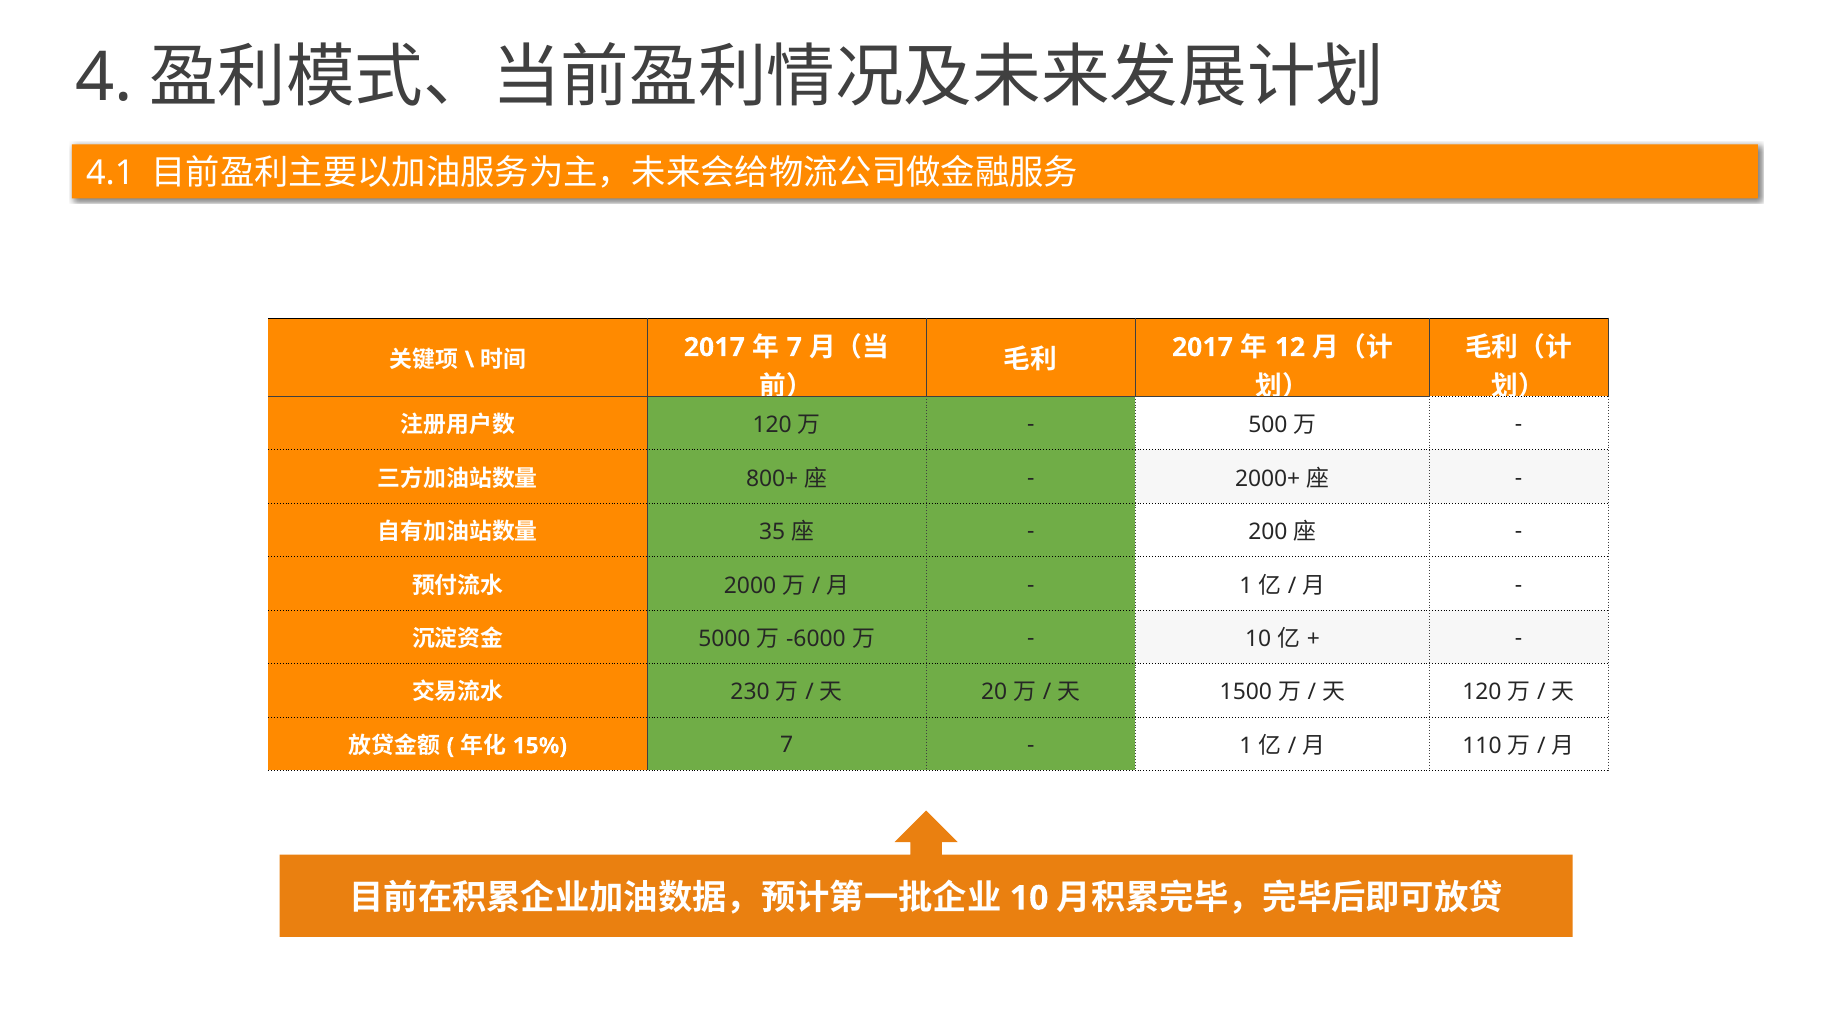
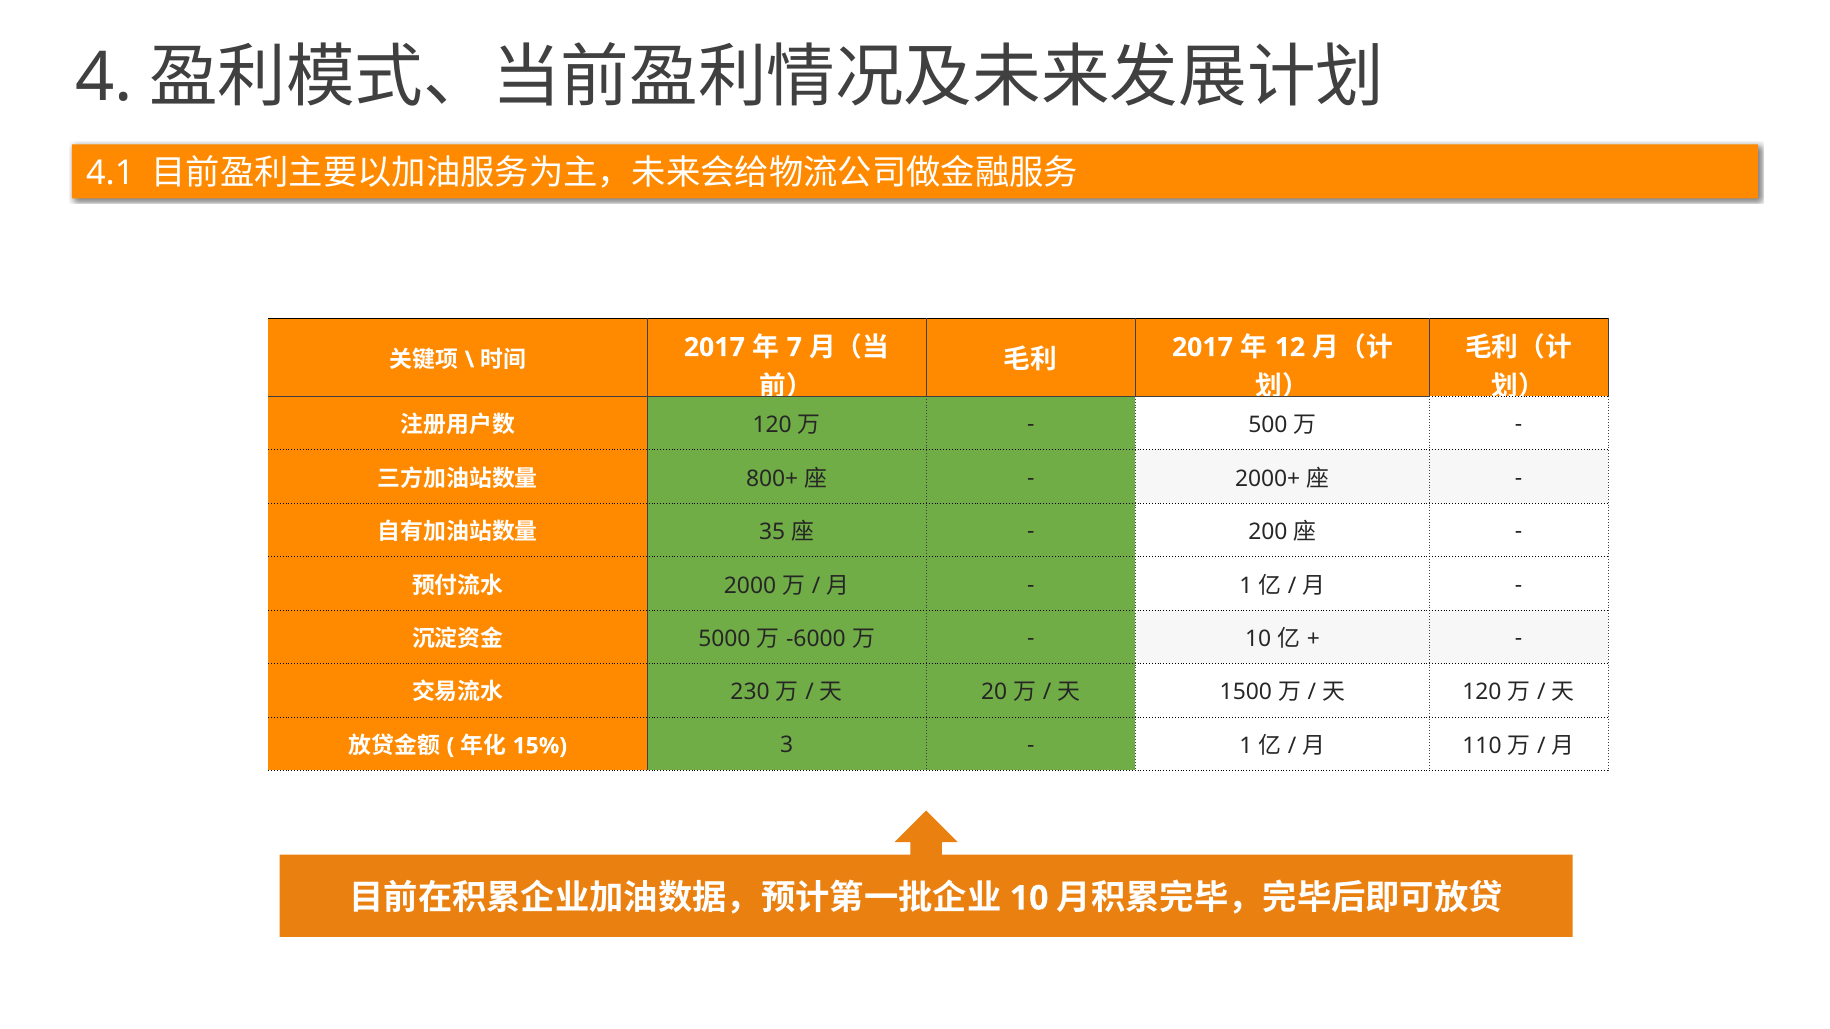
7 at (787, 745): 7 -> 3
